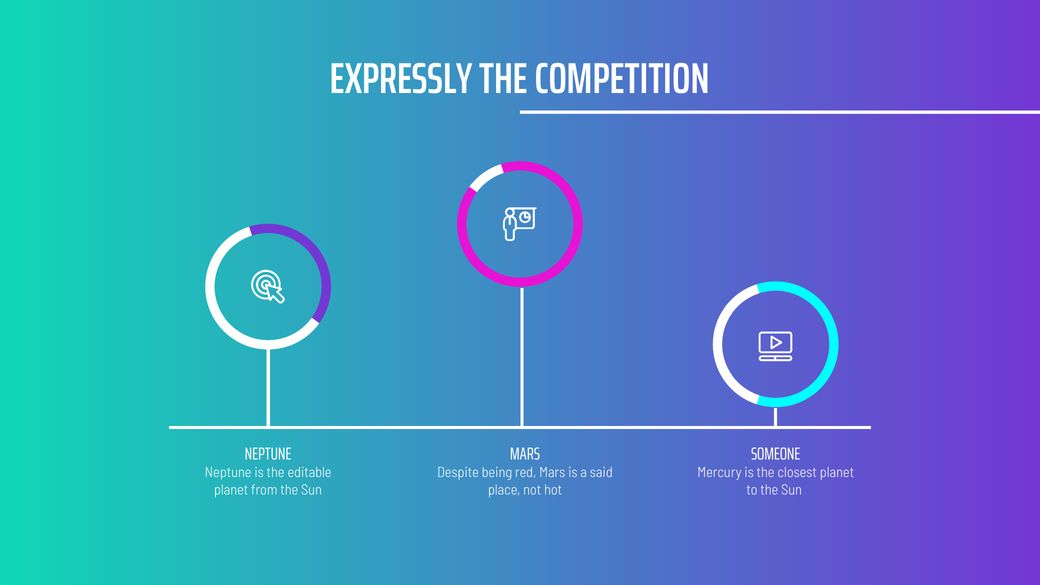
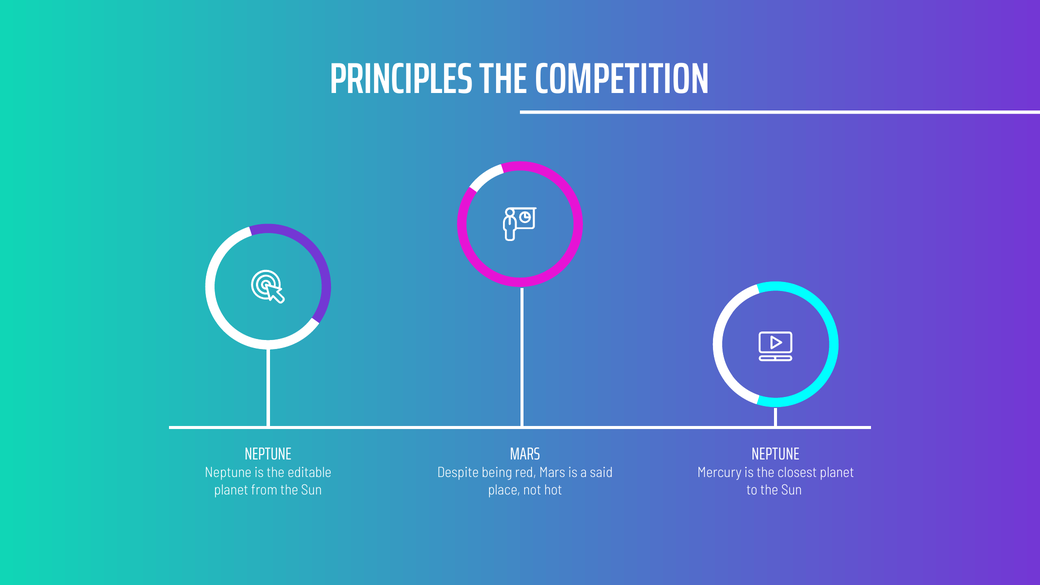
EXPRESSLY: EXPRESSLY -> PRINCIPLES
SOMEONE at (776, 454): SOMEONE -> NEPTUNE
